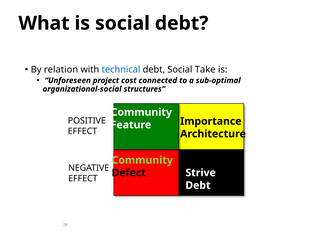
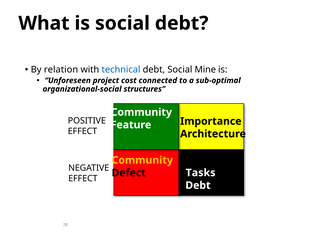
Take: Take -> Mine
Community at (142, 160) colour: light green -> yellow
Strive: Strive -> Tasks
